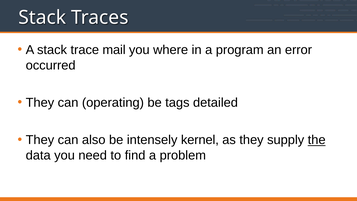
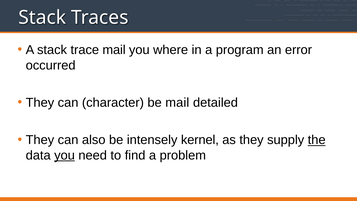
operating: operating -> character
be tags: tags -> mail
you at (65, 155) underline: none -> present
